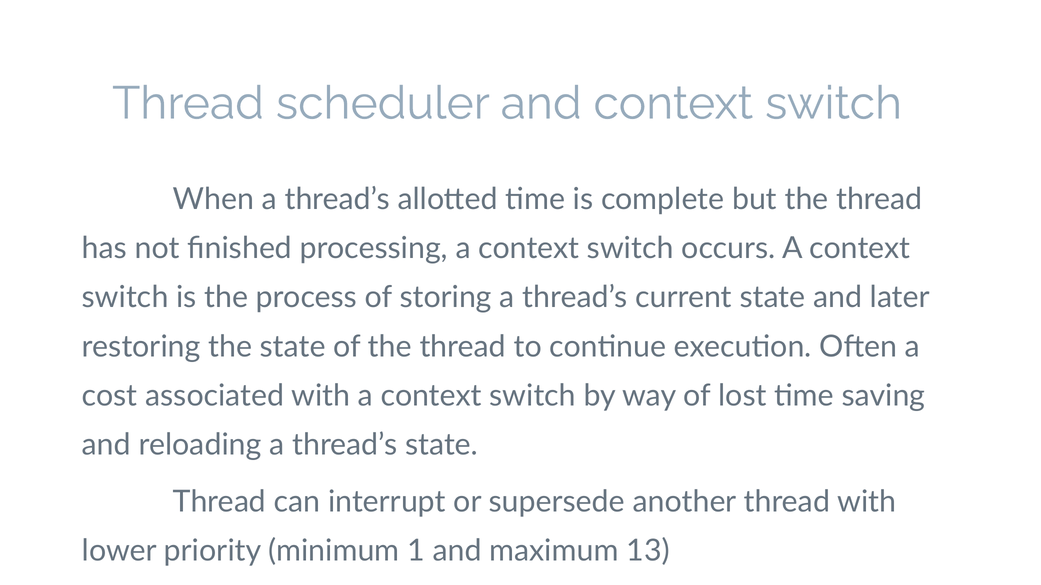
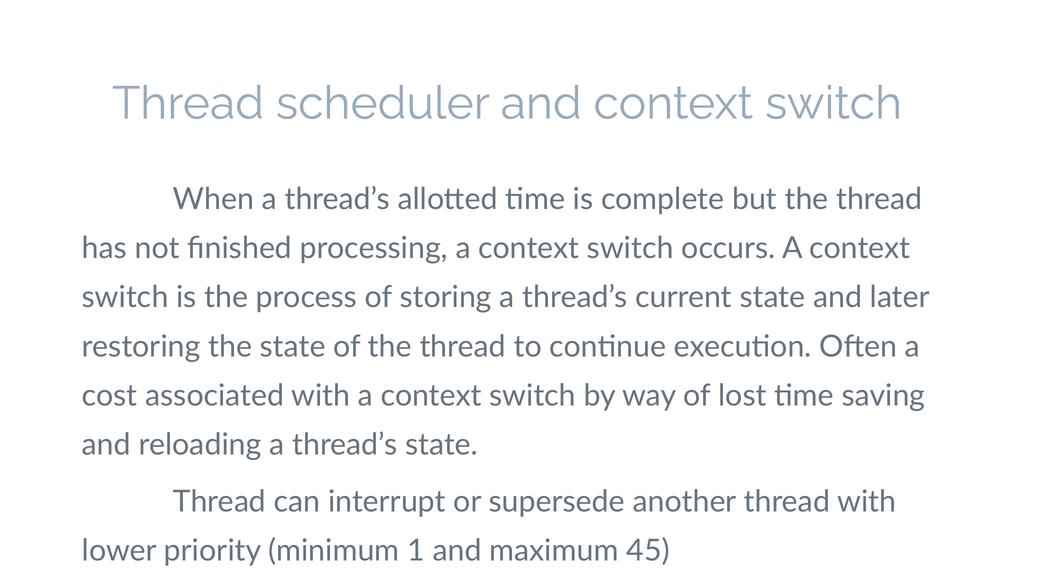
13: 13 -> 45
